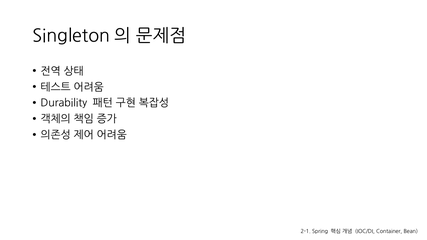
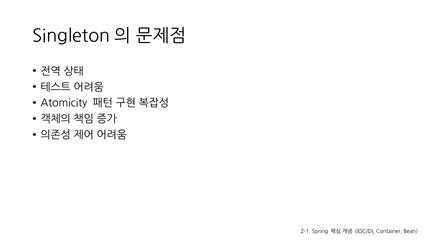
Durability: Durability -> Atomicity
